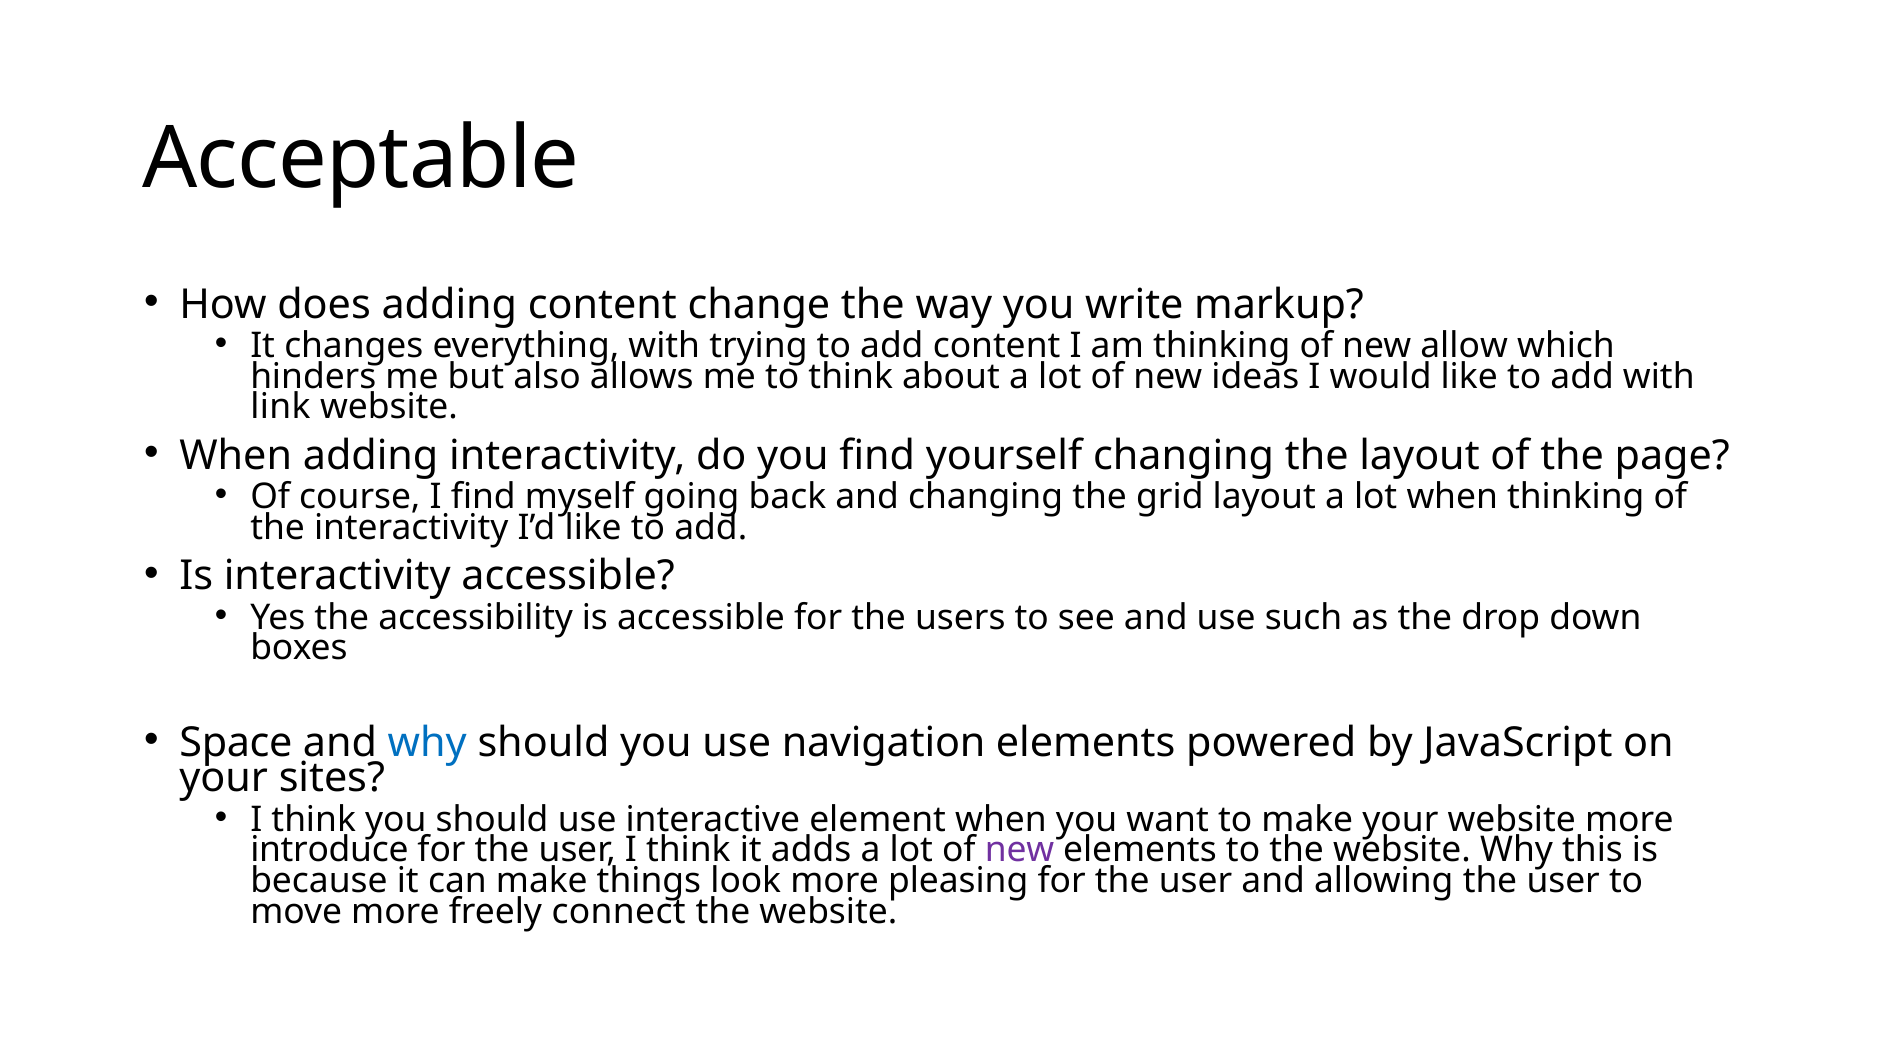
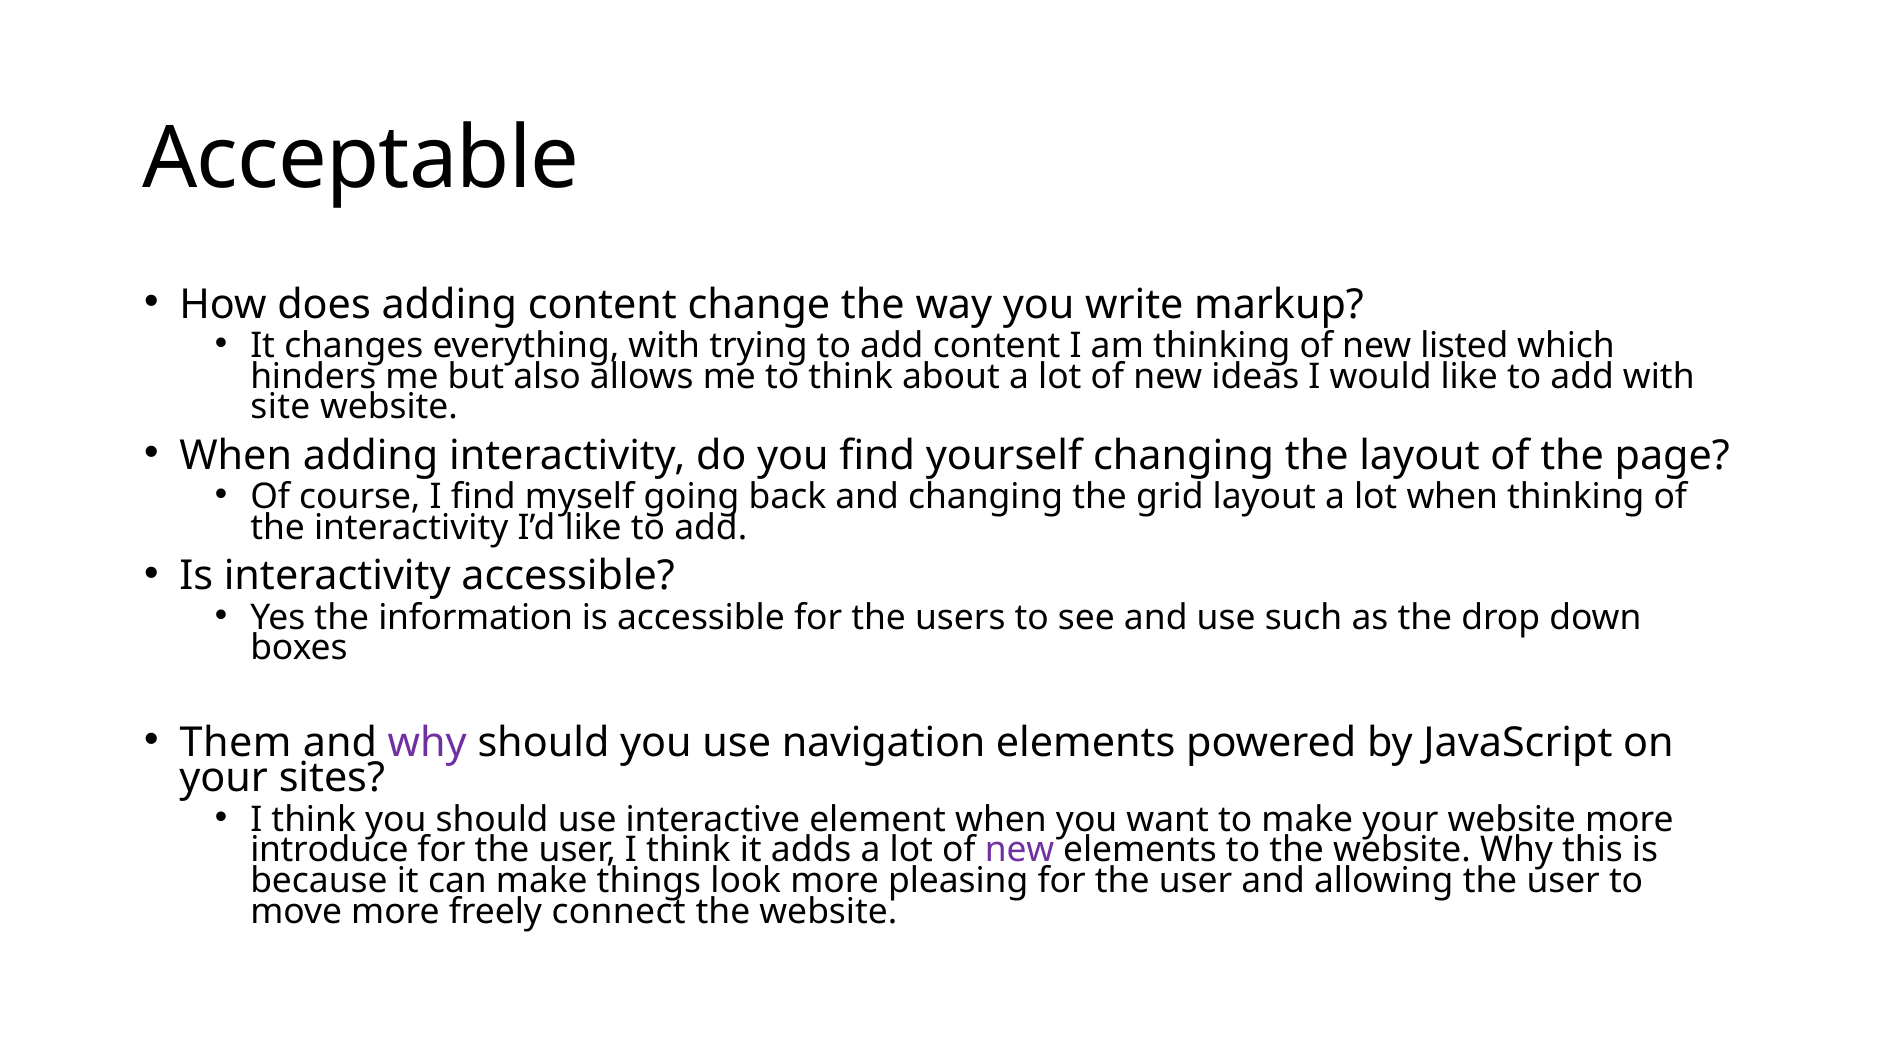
allow: allow -> listed
link: link -> site
accessibility: accessibility -> information
Space: Space -> Them
why at (427, 743) colour: blue -> purple
